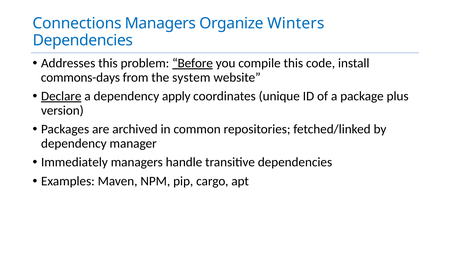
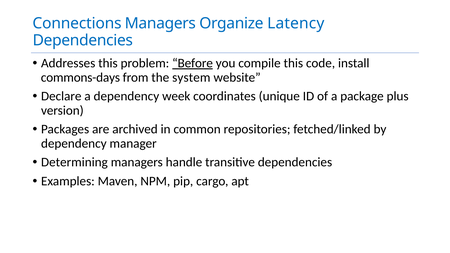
Winters: Winters -> Latency
Declare underline: present -> none
apply: apply -> week
Immediately: Immediately -> Determining
